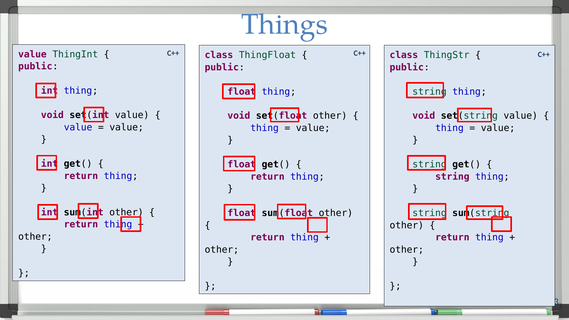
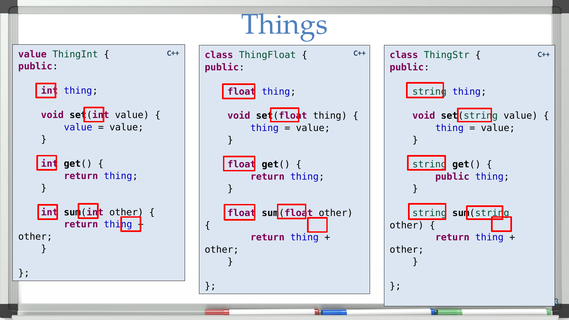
set(float other: other -> thing
string at (452, 177): string -> public
